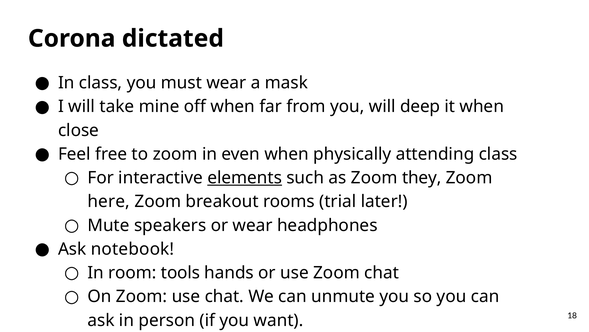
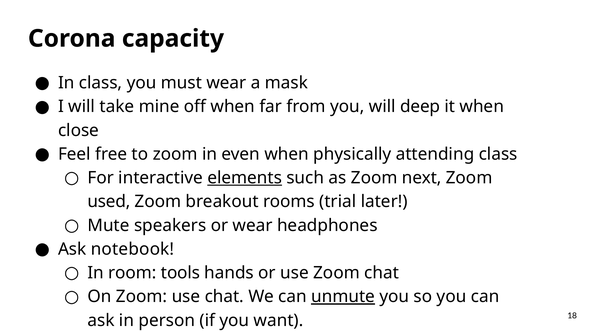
dictated: dictated -> capacity
they: they -> next
here: here -> used
unmute underline: none -> present
